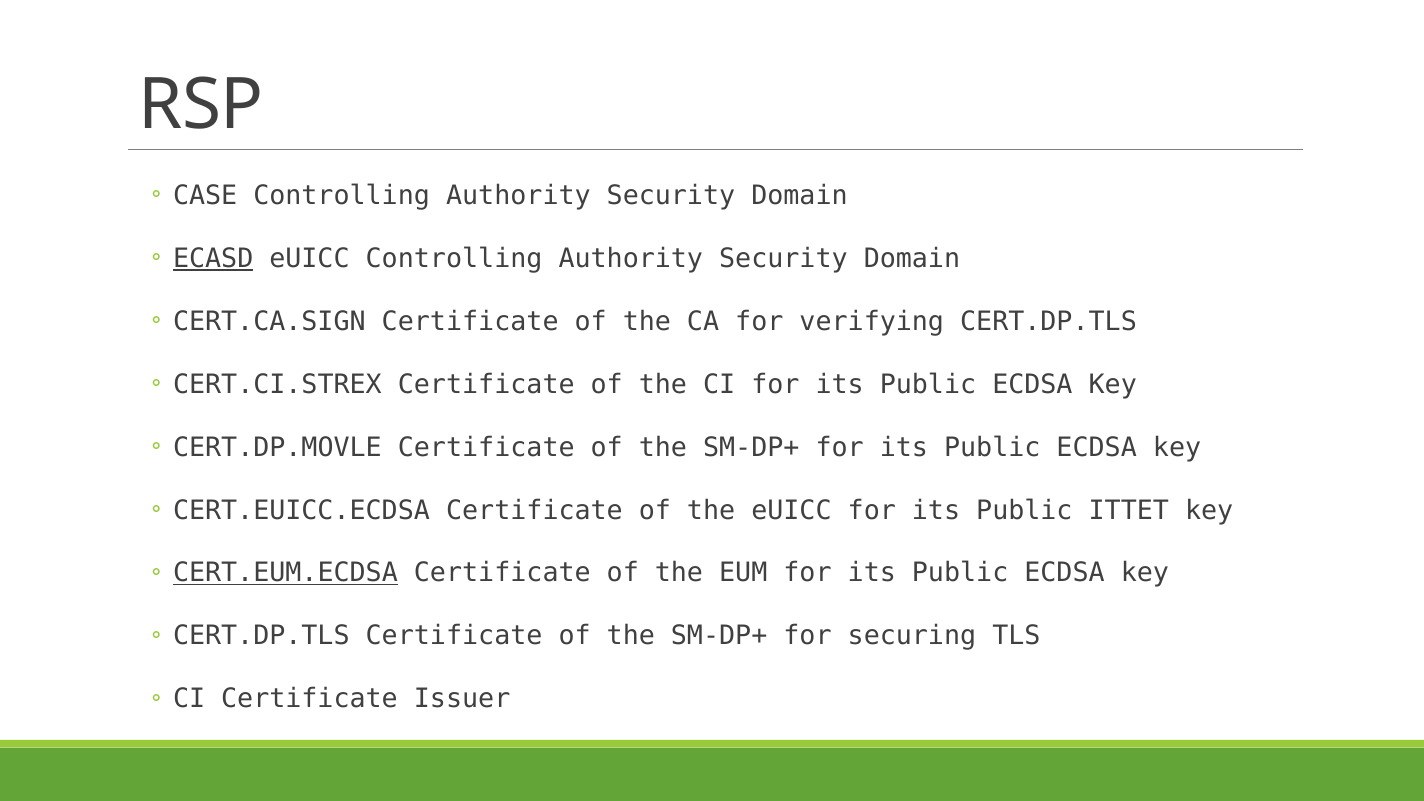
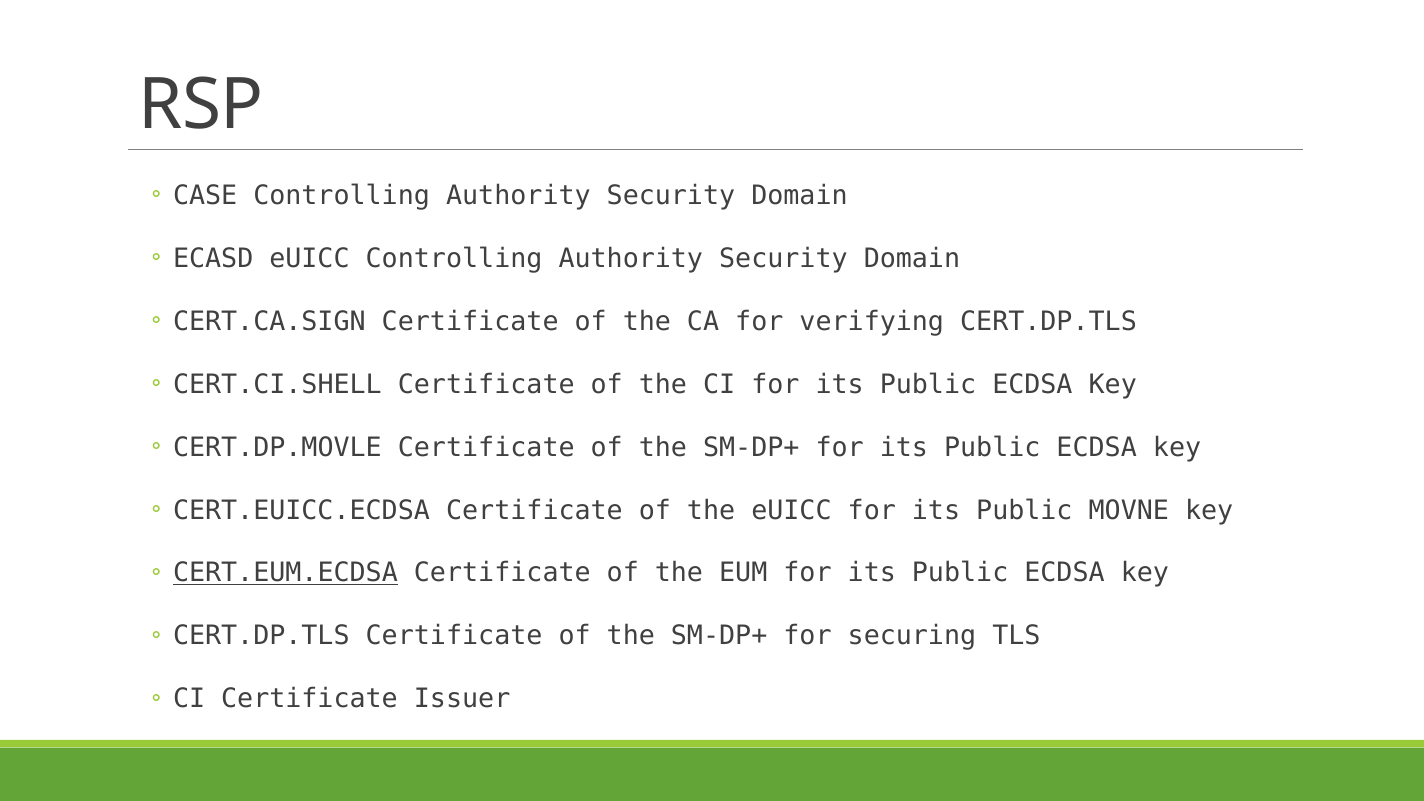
ECASD underline: present -> none
CERT.CI.STREX: CERT.CI.STREX -> CERT.CI.SHELL
ITTET: ITTET -> MOVNE
